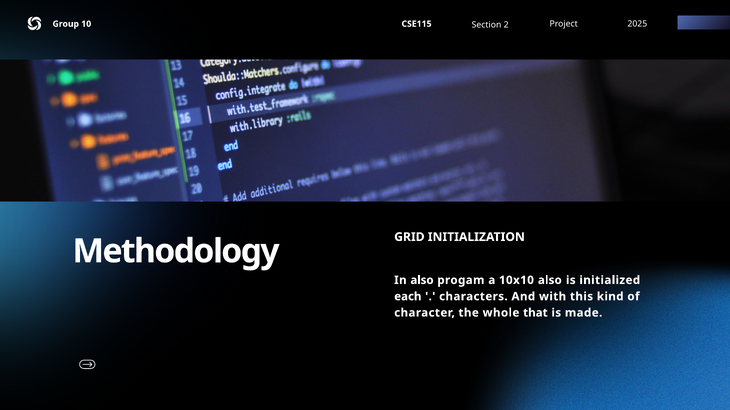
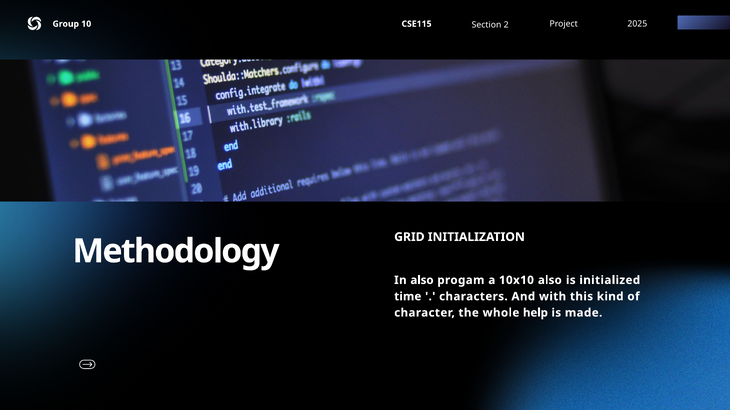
each: each -> time
that: that -> help
